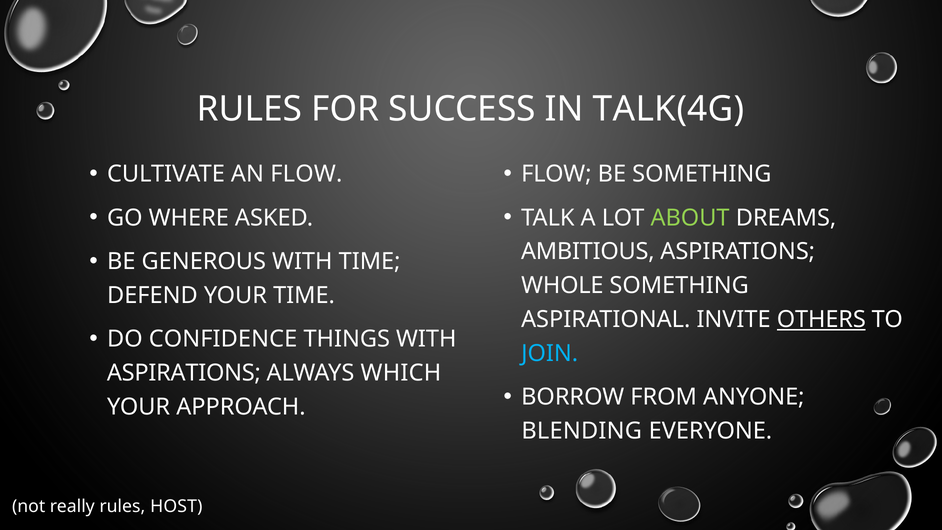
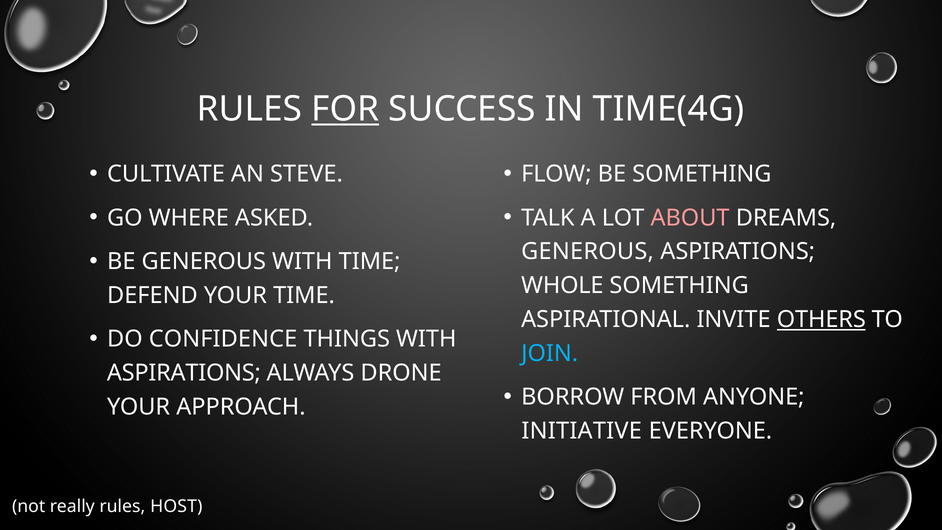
FOR underline: none -> present
TALK(4G: TALK(4G -> TIME(4G
AN FLOW: FLOW -> STEVE
ABOUT colour: light green -> pink
AMBITIOUS at (588, 252): AMBITIOUS -> GENEROUS
WHICH: WHICH -> DRONE
BLENDING: BLENDING -> INITIATIVE
